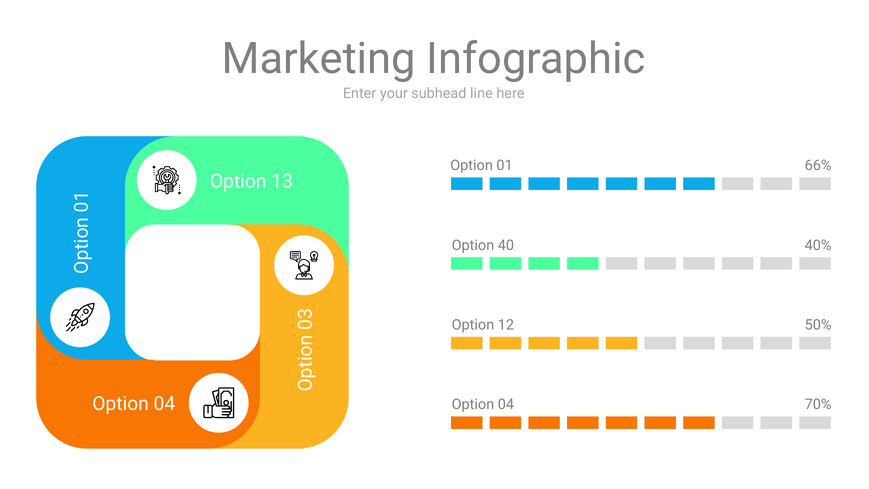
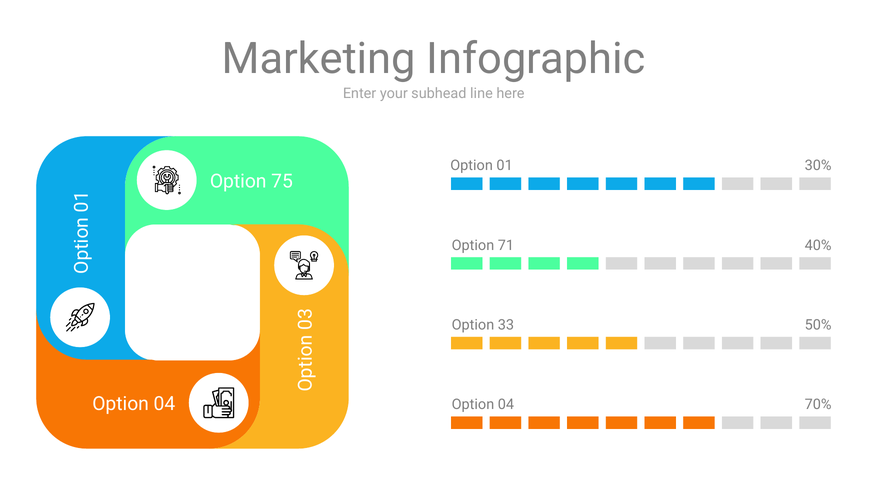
66%: 66% -> 30%
13: 13 -> 75
40: 40 -> 71
12: 12 -> 33
